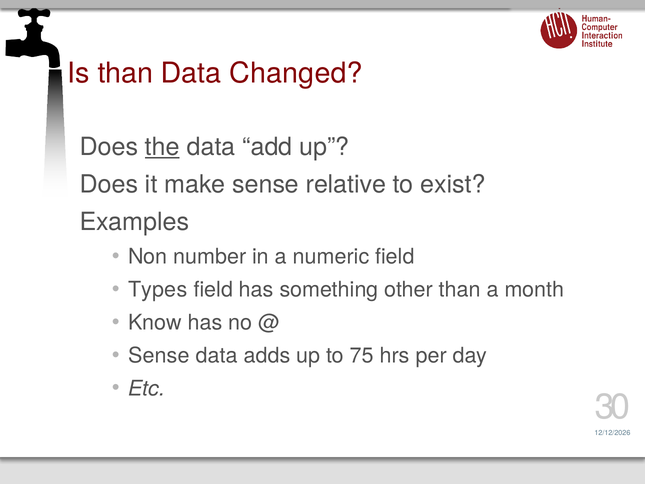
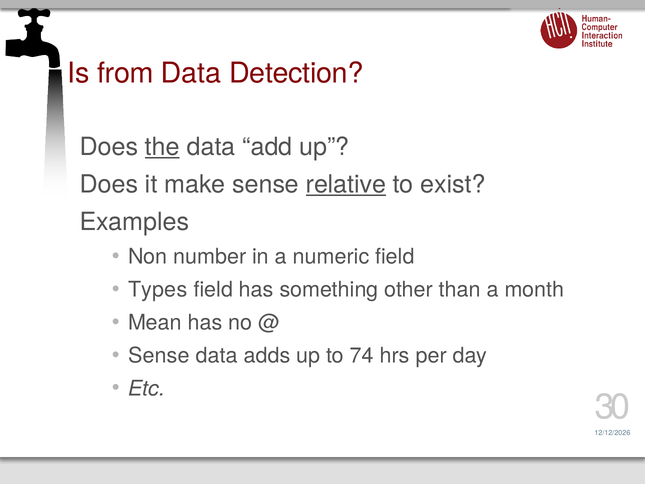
Is than: than -> from
Changed: Changed -> Detection
relative underline: none -> present
Know: Know -> Mean
75: 75 -> 74
